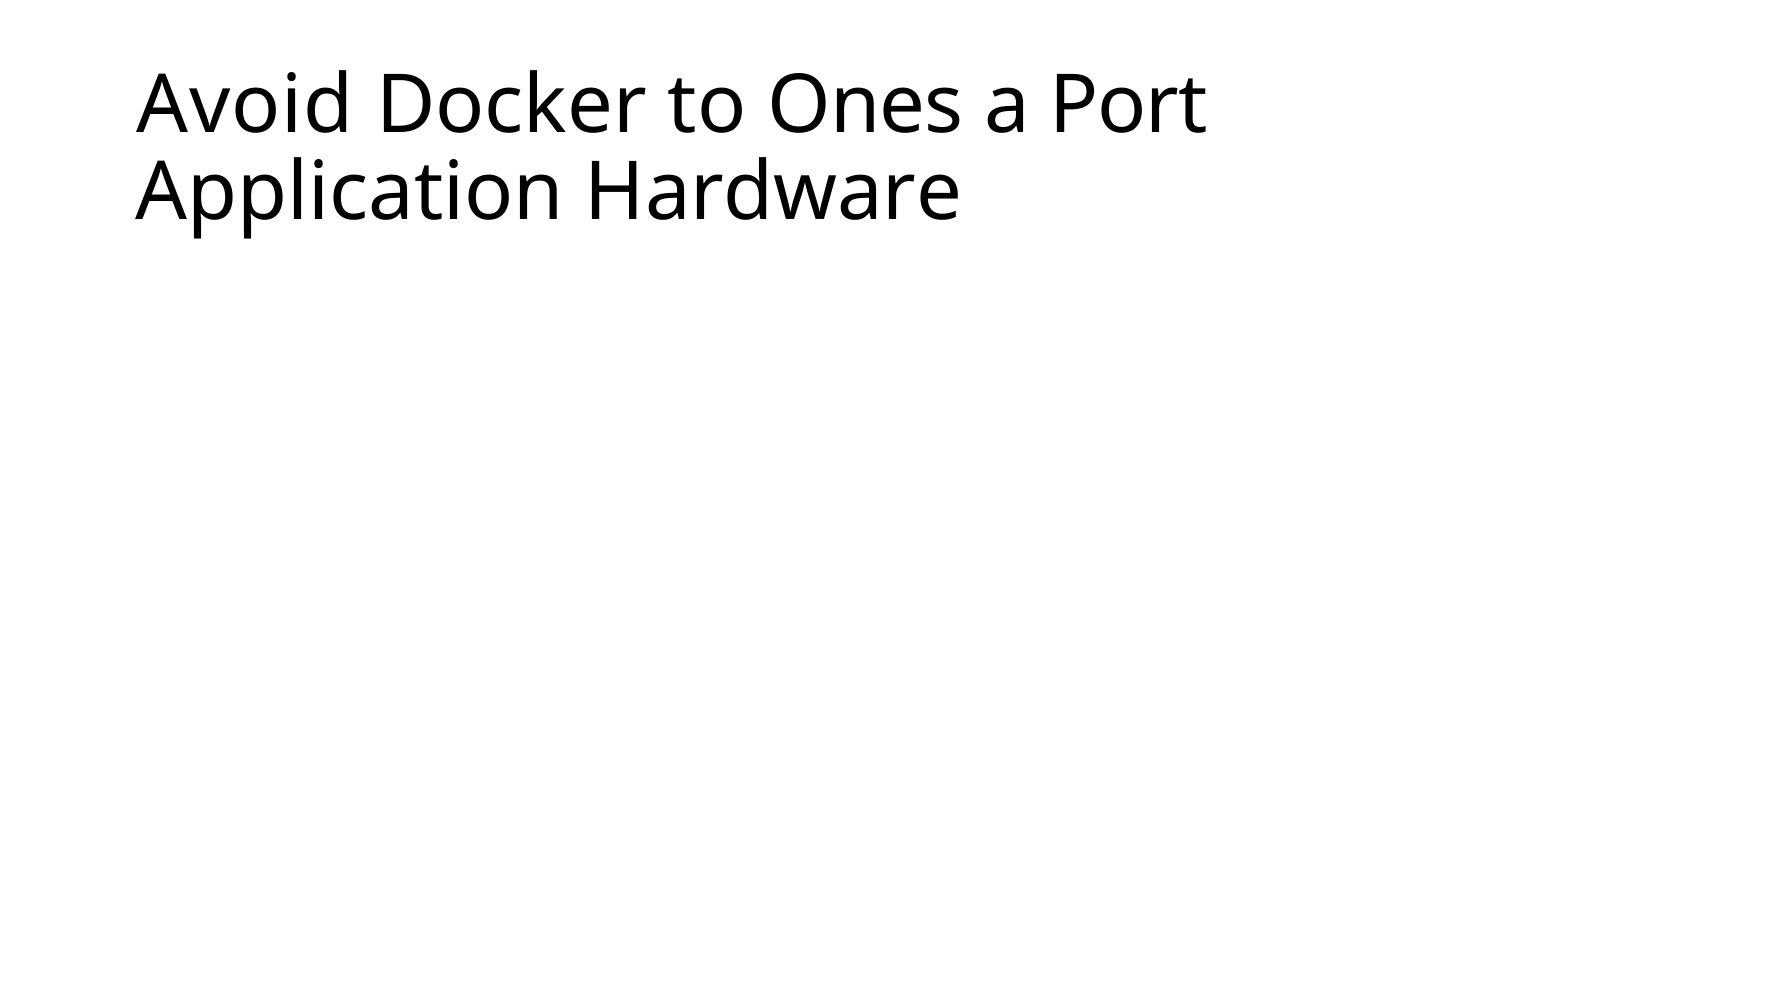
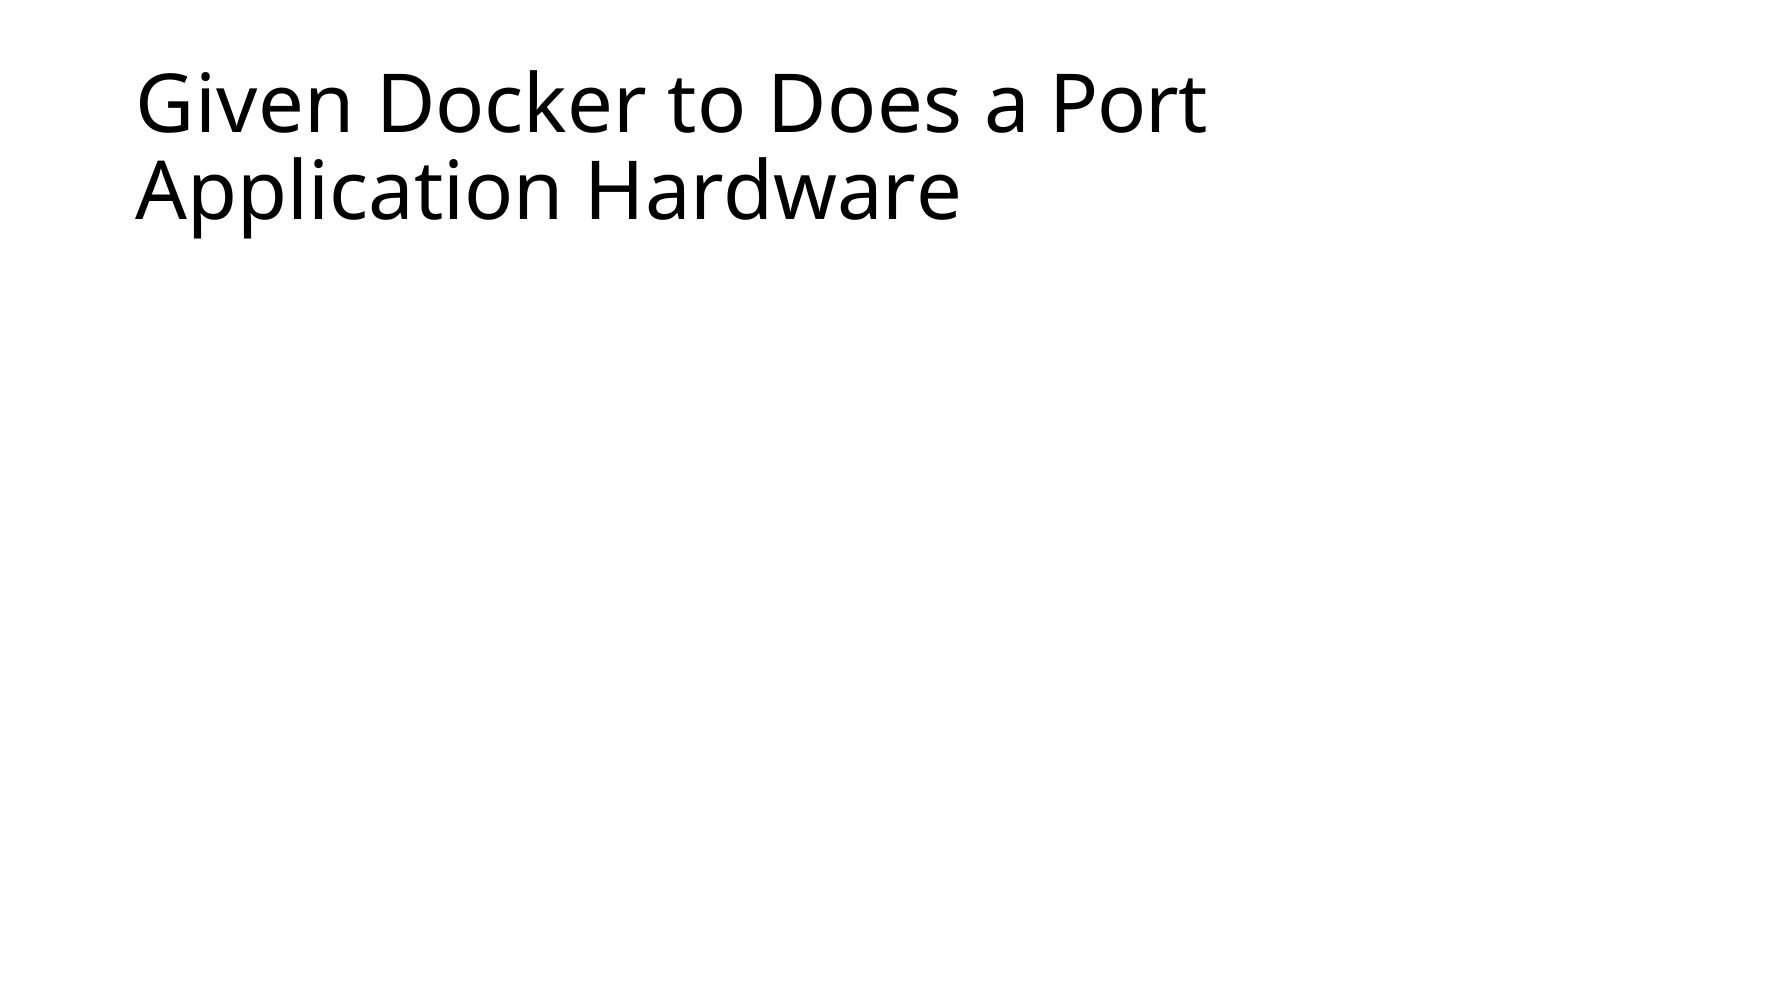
Avoid: Avoid -> Given
Ones: Ones -> Does
